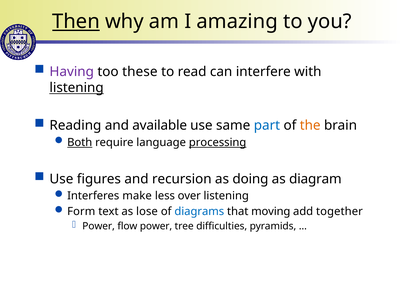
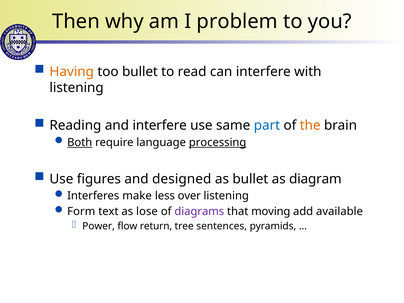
Then underline: present -> none
amazing: amazing -> problem
Having colour: purple -> orange
too these: these -> bullet
listening at (77, 88) underline: present -> none
and available: available -> interfere
recursion: recursion -> designed
as doing: doing -> bullet
diagrams colour: blue -> purple
together: together -> available
flow power: power -> return
difficulties: difficulties -> sentences
